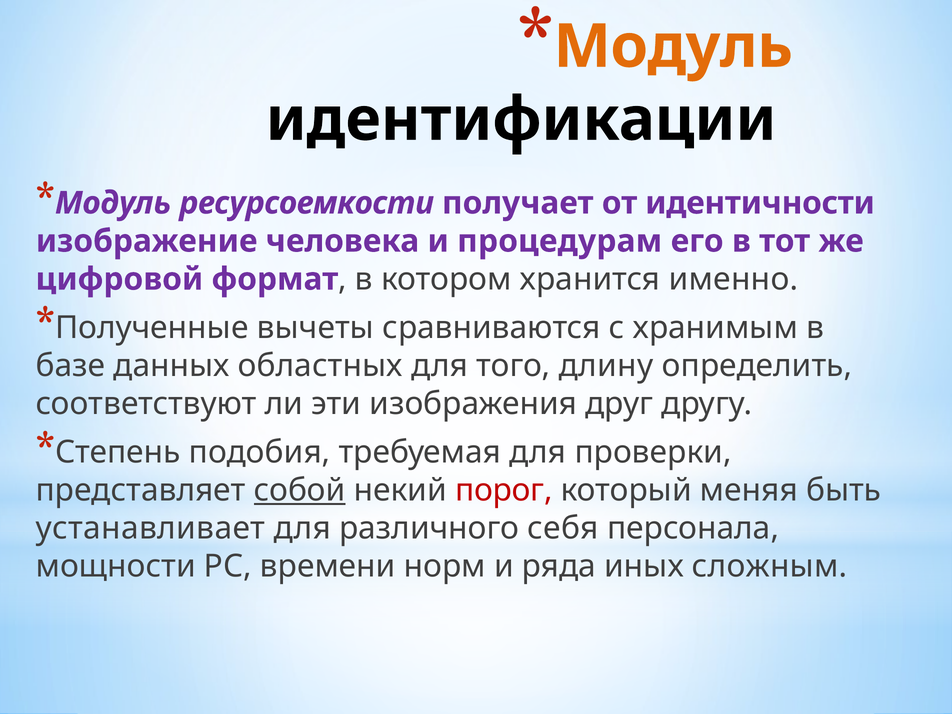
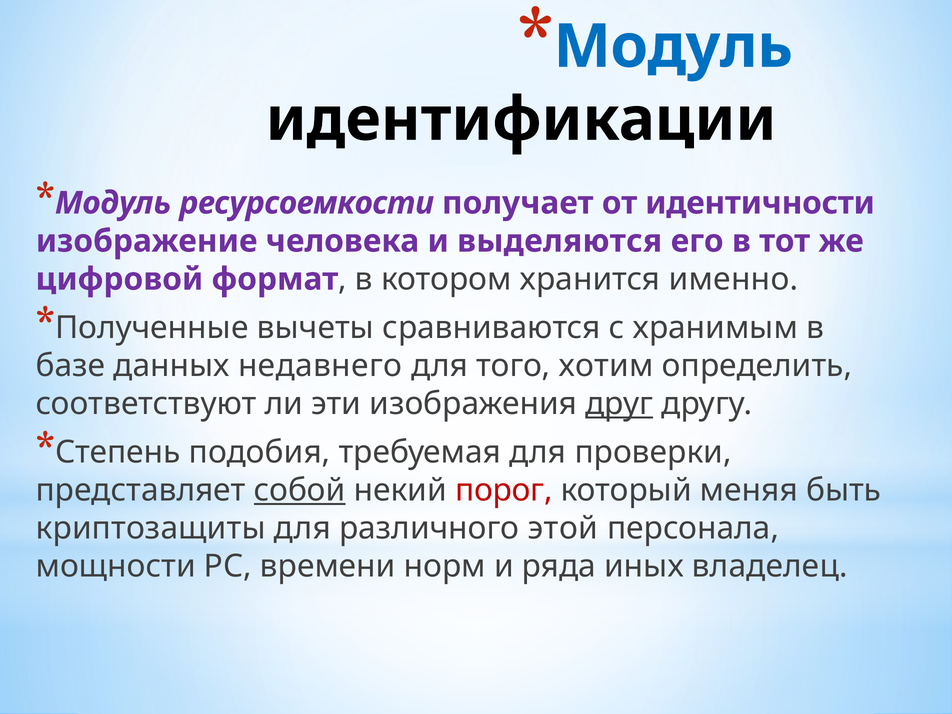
Модуль at (673, 47) colour: orange -> blue
процедурам: процедурам -> выделяются
областных: областных -> недавнего
длину: длину -> хотим
друг underline: none -> present
устанавливает: устанавливает -> криптозащиты
себя: себя -> этой
сложным: сложным -> владелец
